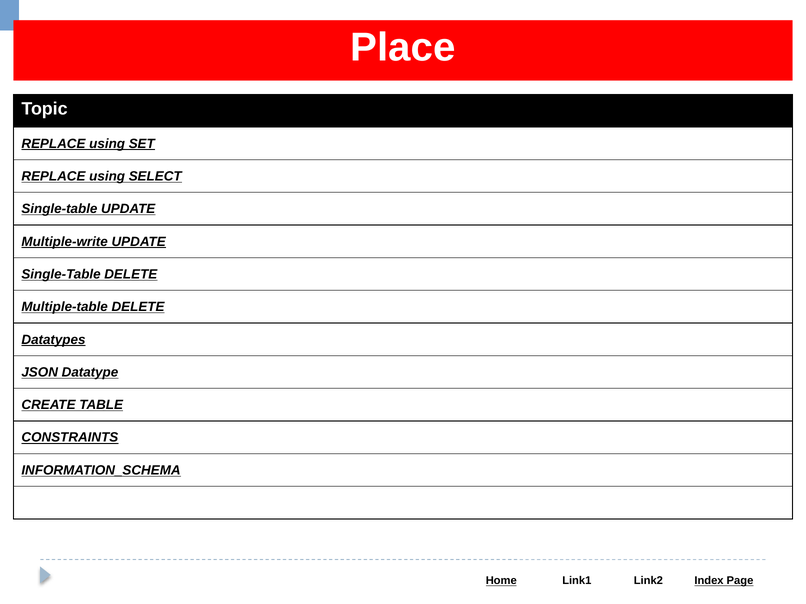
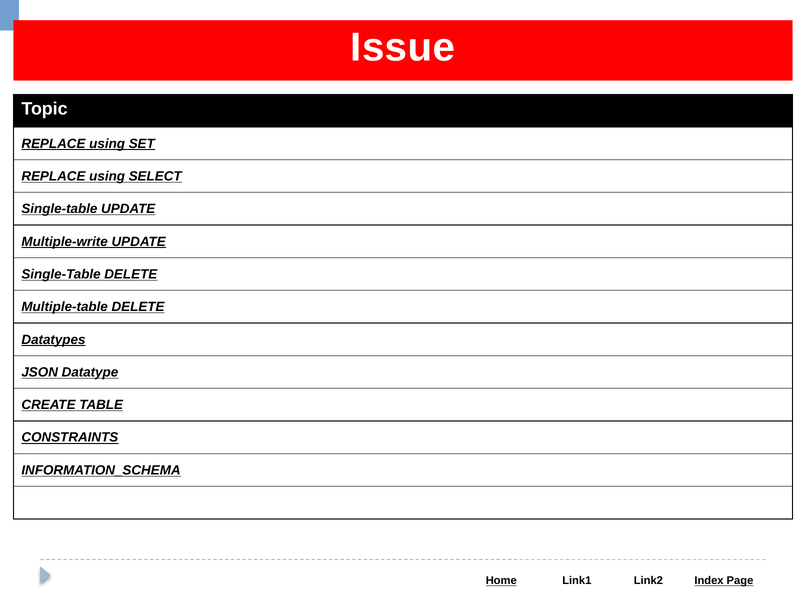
Place: Place -> Issue
